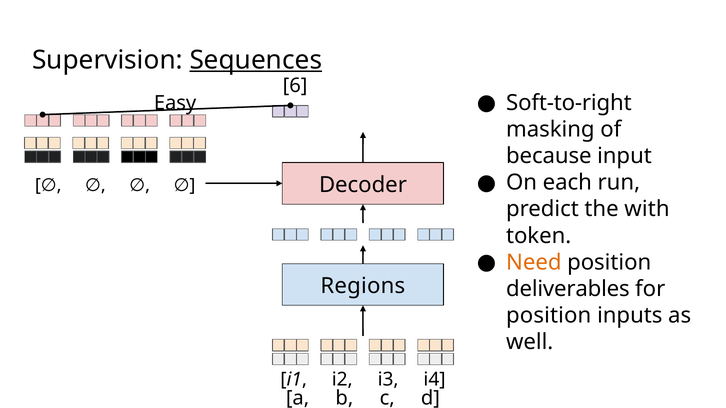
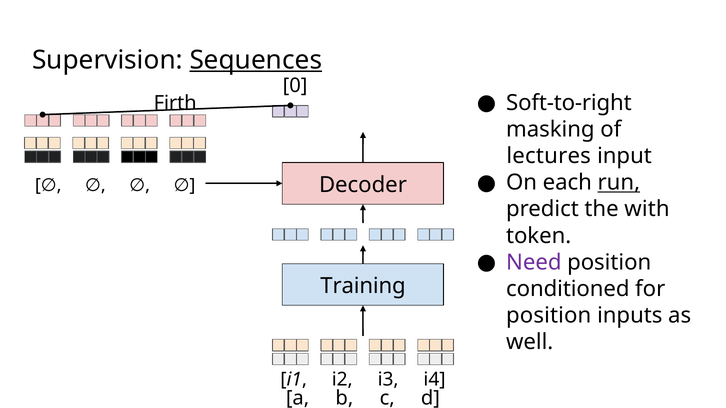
6: 6 -> 0
Easy: Easy -> Firth
because: because -> lectures
run underline: none -> present
Need colour: orange -> purple
Regions: Regions -> Training
deliverables: deliverables -> conditioned
